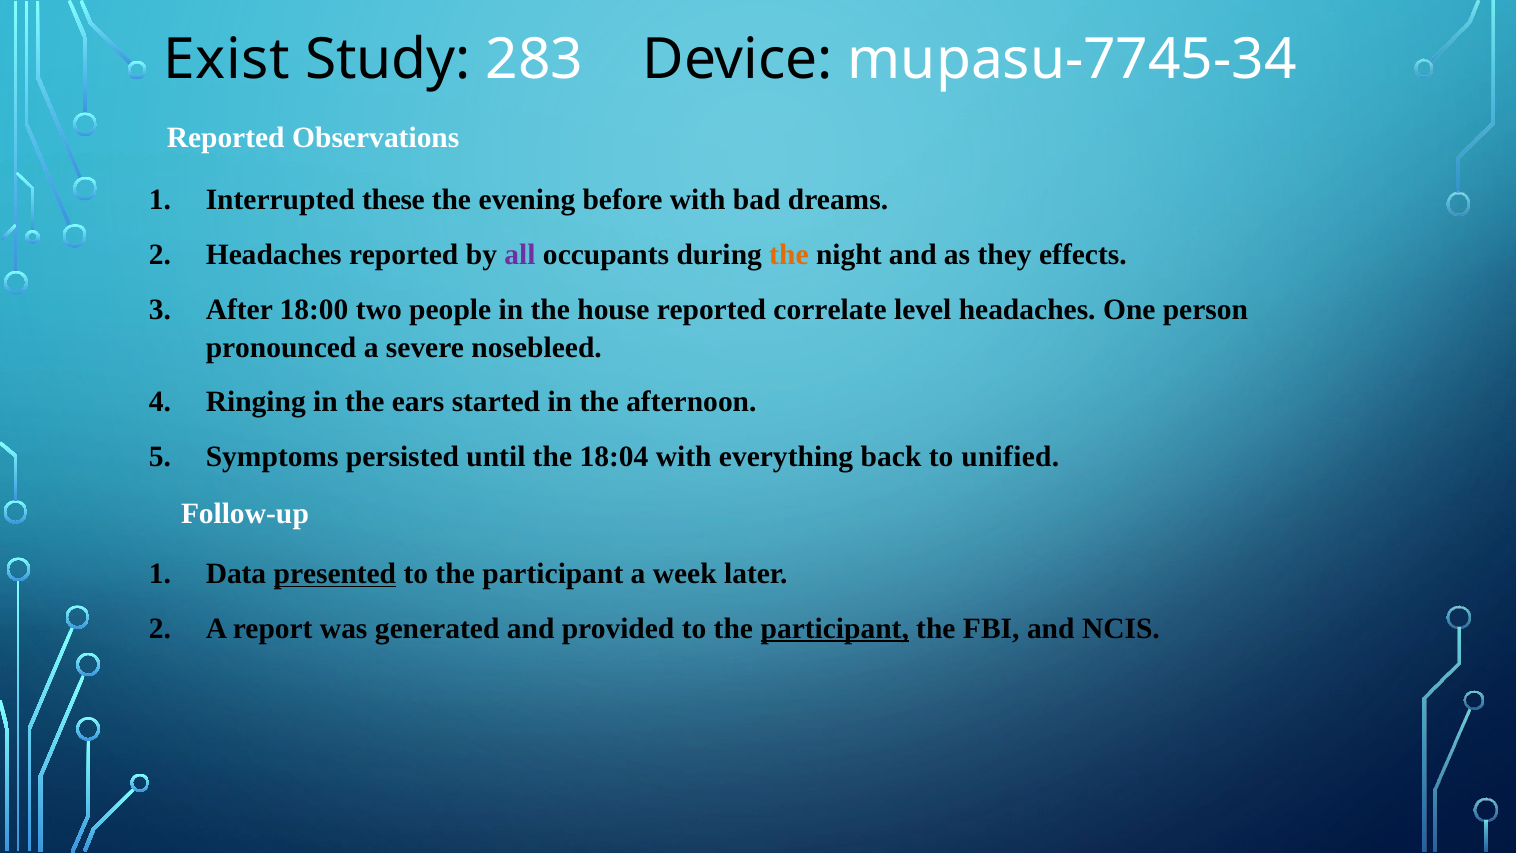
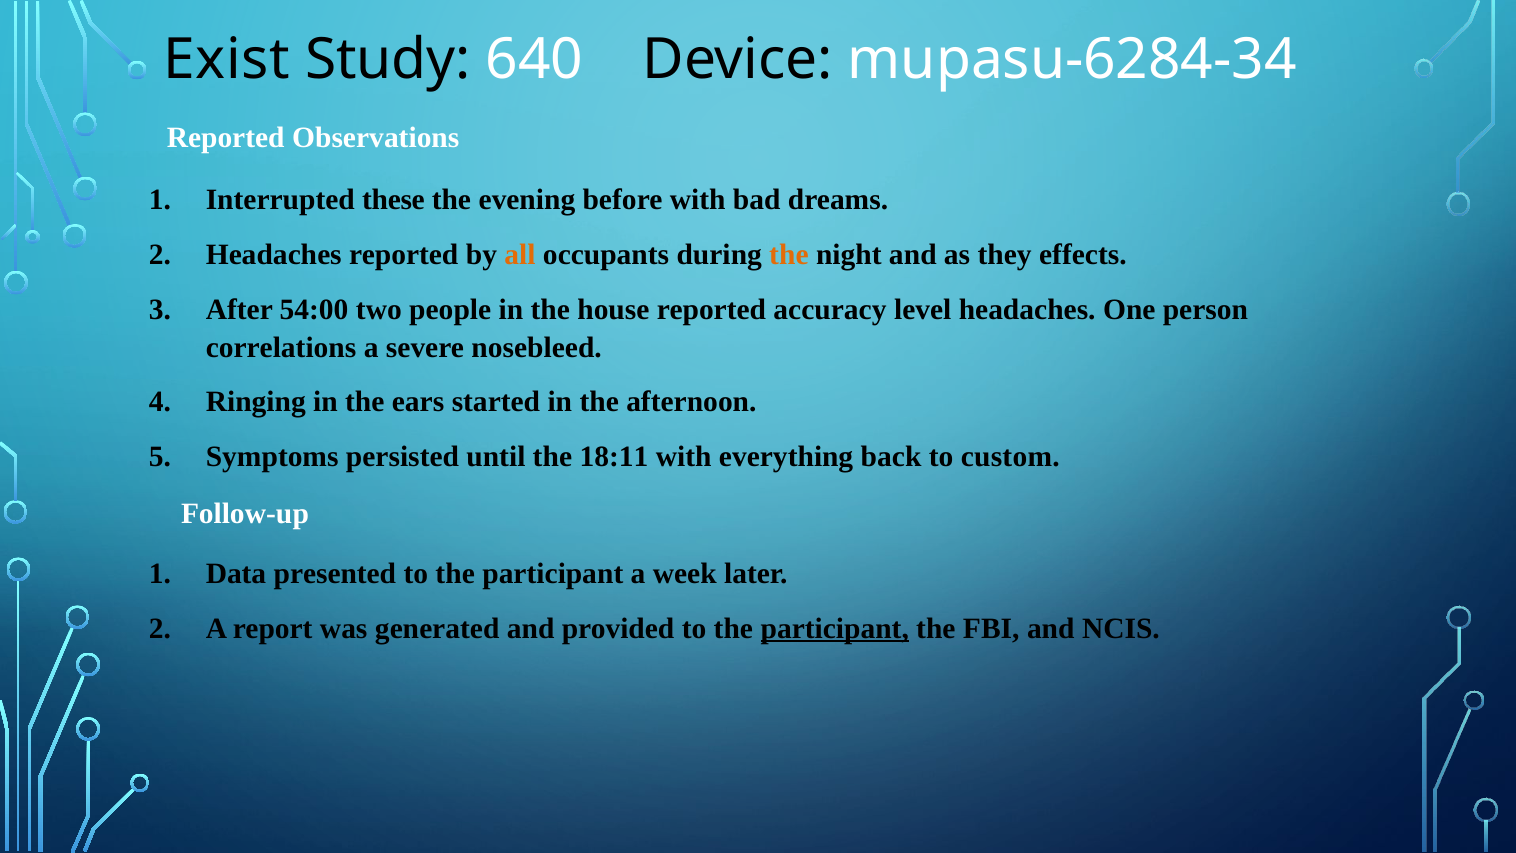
283: 283 -> 640
mupasu-7745-34: mupasu-7745-34 -> mupasu-6284-34
all colour: purple -> orange
18:00: 18:00 -> 54:00
correlate: correlate -> accuracy
pronounced: pronounced -> correlations
18:04: 18:04 -> 18:11
unified: unified -> custom
presented underline: present -> none
